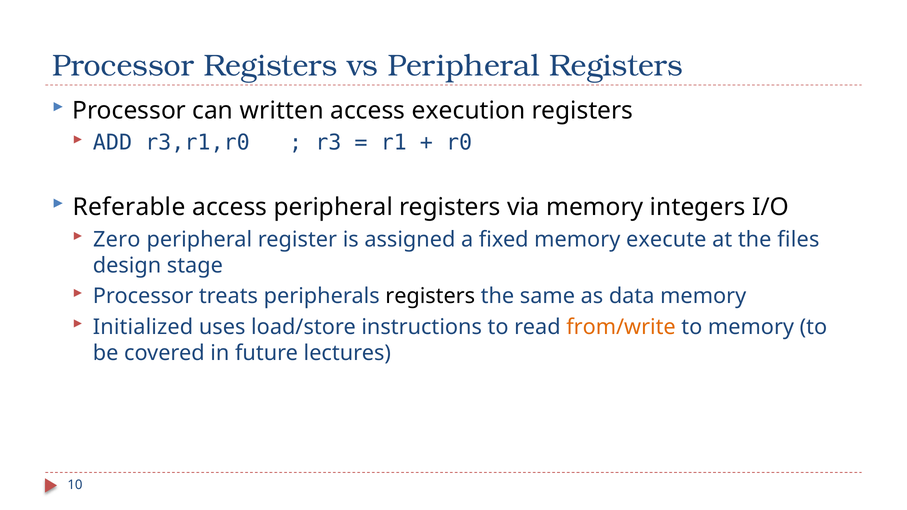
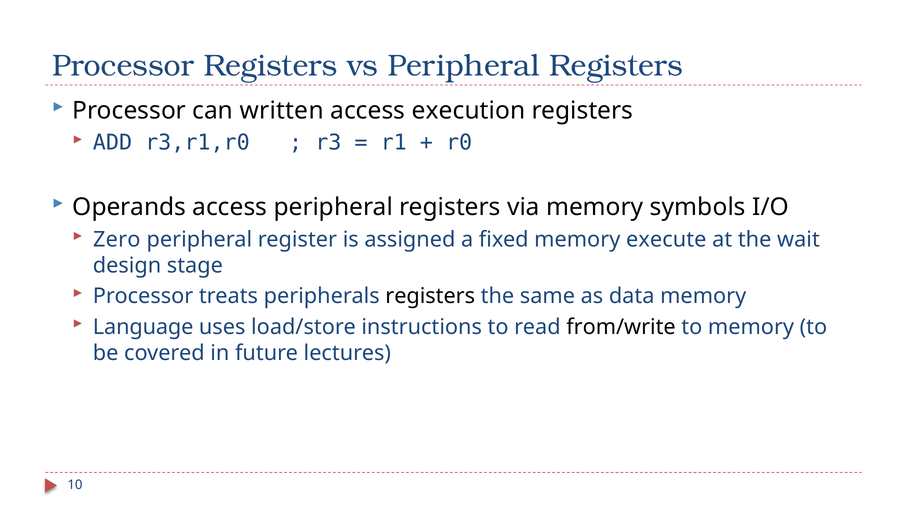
Referable: Referable -> Operands
integers: integers -> symbols
files: files -> wait
Initialized: Initialized -> Language
from/write colour: orange -> black
